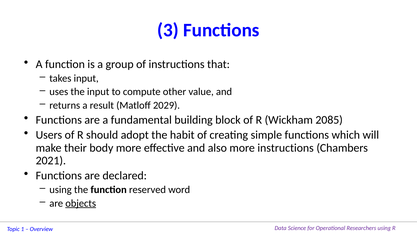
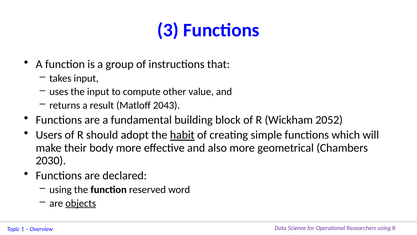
2029: 2029 -> 2043
2085: 2085 -> 2052
habit underline: none -> present
more instructions: instructions -> geometrical
2021: 2021 -> 2030
